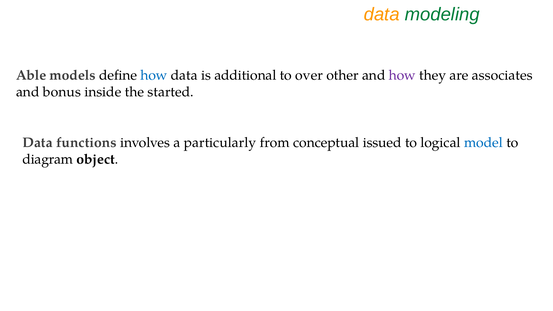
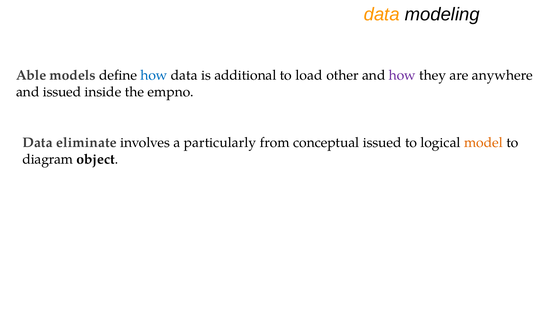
modeling colour: green -> black
over: over -> load
associates: associates -> anywhere
and bonus: bonus -> issued
started: started -> empno
functions: functions -> eliminate
model colour: blue -> orange
